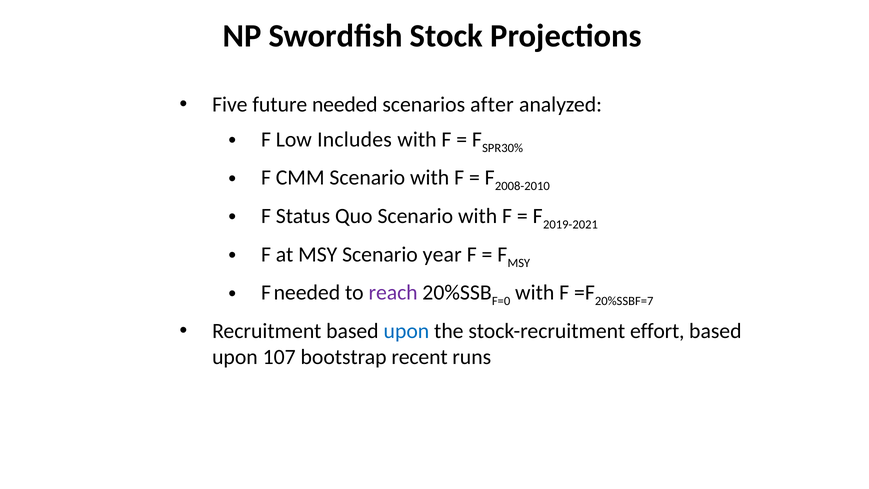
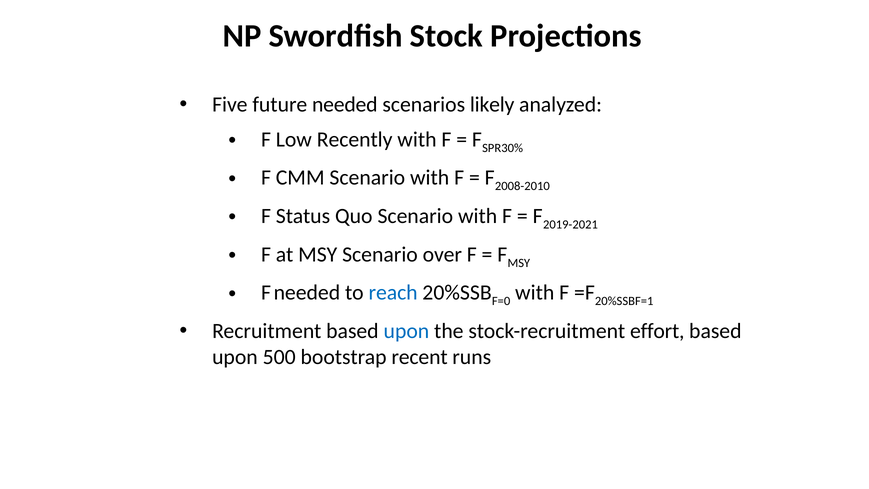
after: after -> likely
Includes: Includes -> Recently
year: year -> over
reach colour: purple -> blue
20%SSBF=7: 20%SSBF=7 -> 20%SSBF=1
107: 107 -> 500
